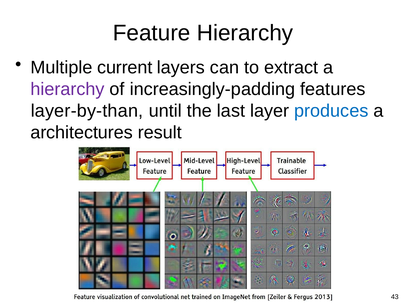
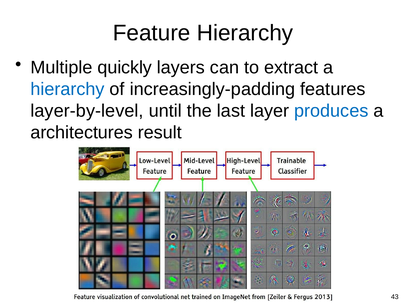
current: current -> quickly
hierarchy at (68, 89) colour: purple -> blue
layer-by-than: layer-by-than -> layer-by-level
